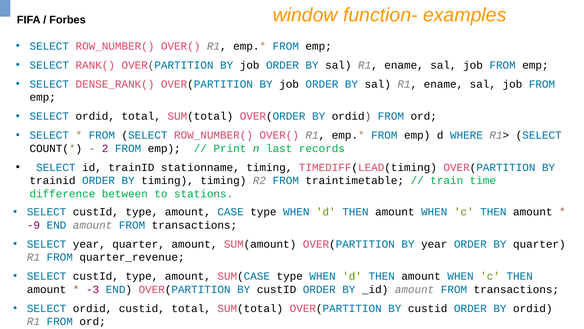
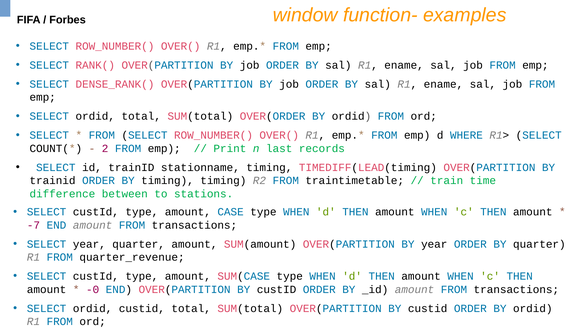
-9: -9 -> -7
-3: -3 -> -0
